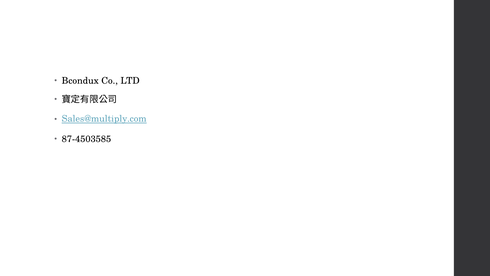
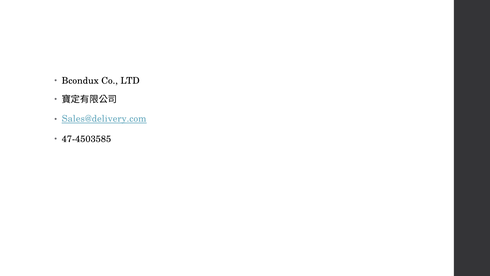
Sales@multiply.com: Sales@multiply.com -> Sales@delivery.com
87-4503585: 87-4503585 -> 47-4503585
